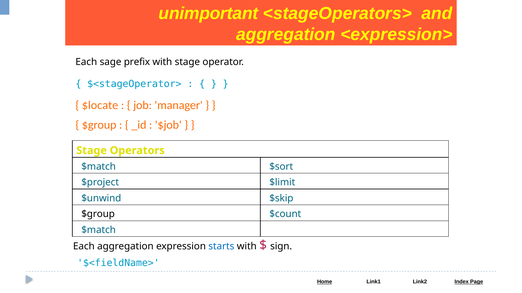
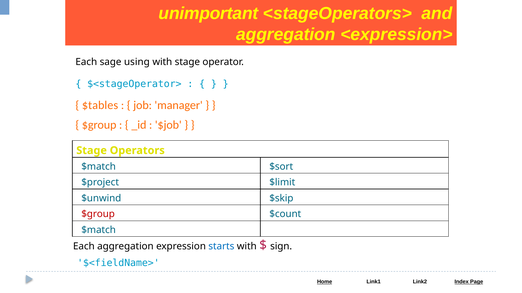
prefix: prefix -> using
$locate: $locate -> $tables
$group at (98, 214) colour: black -> red
